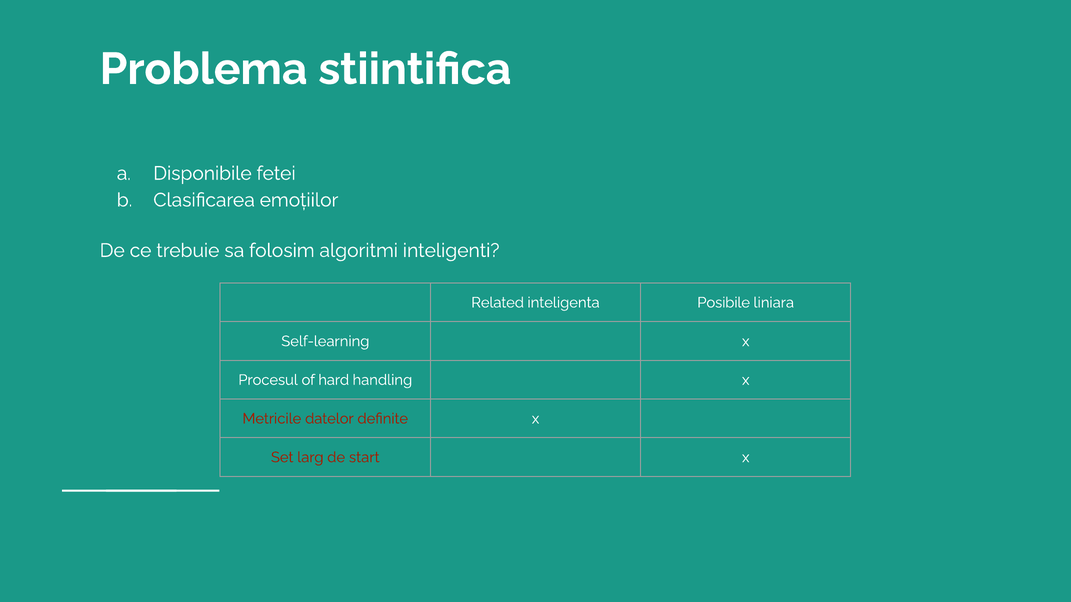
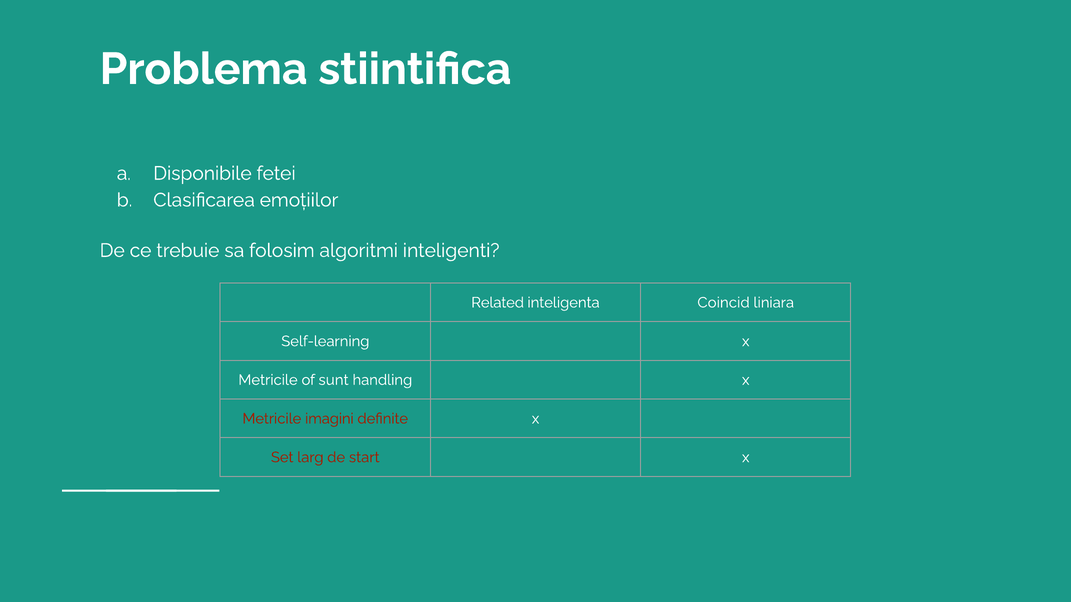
Posibile: Posibile -> Coincid
Procesul at (268, 380): Procesul -> Metricile
hard: hard -> sunt
datelor: datelor -> imagini
